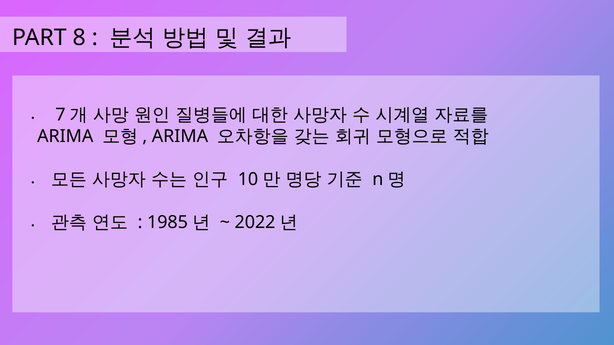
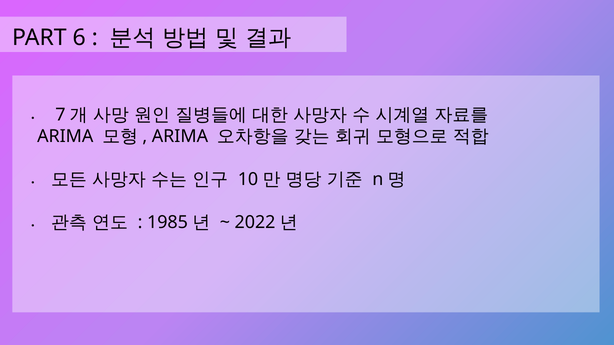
8: 8 -> 6
